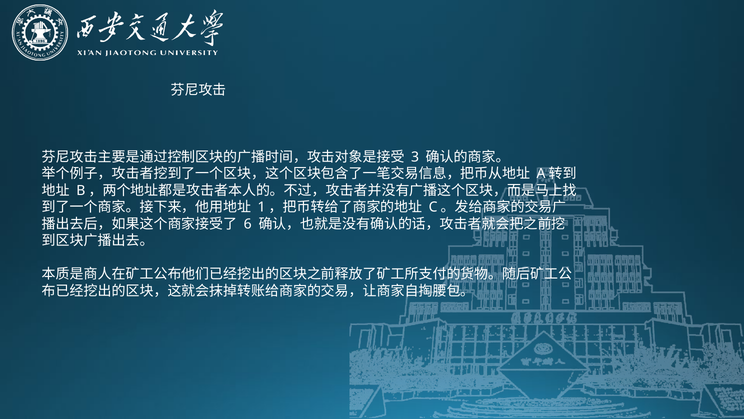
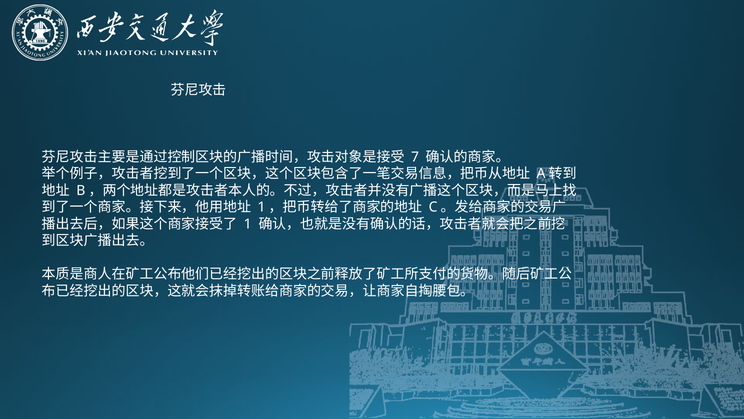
3: 3 -> 7
6: 6 -> 1
